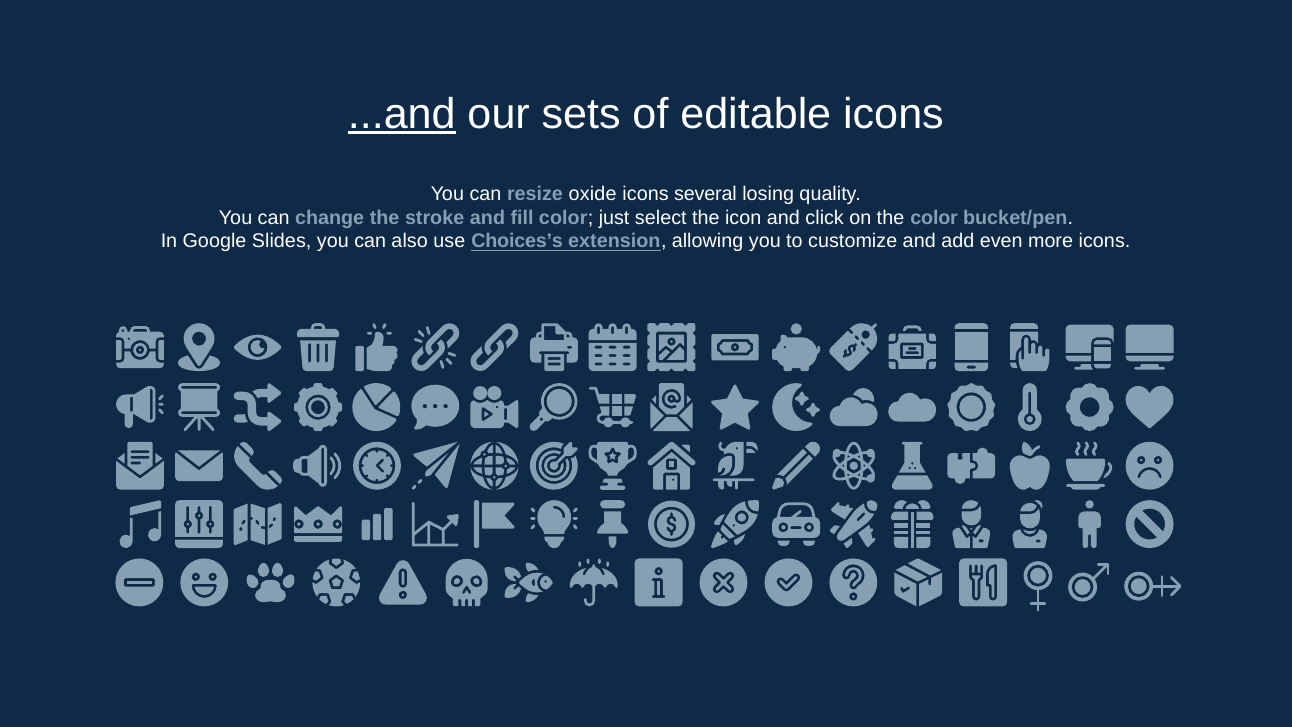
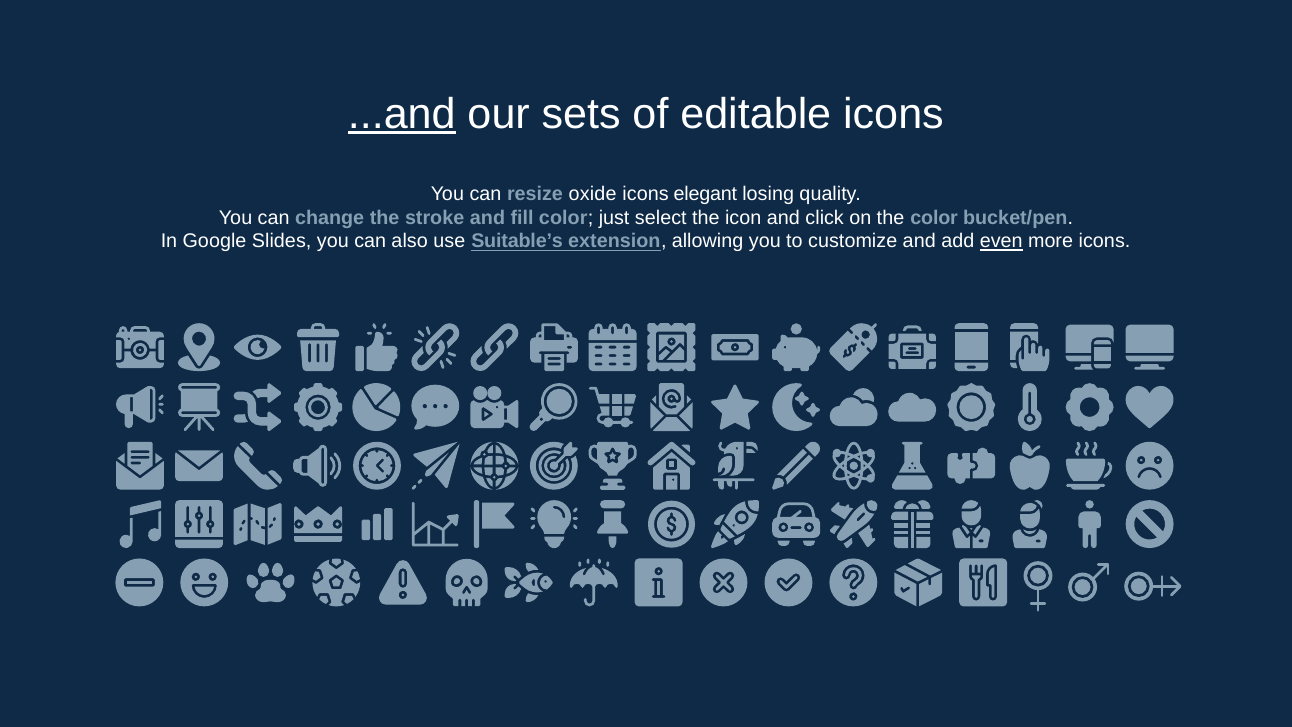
several: several -> elegant
Choices’s: Choices’s -> Suitable’s
even underline: none -> present
